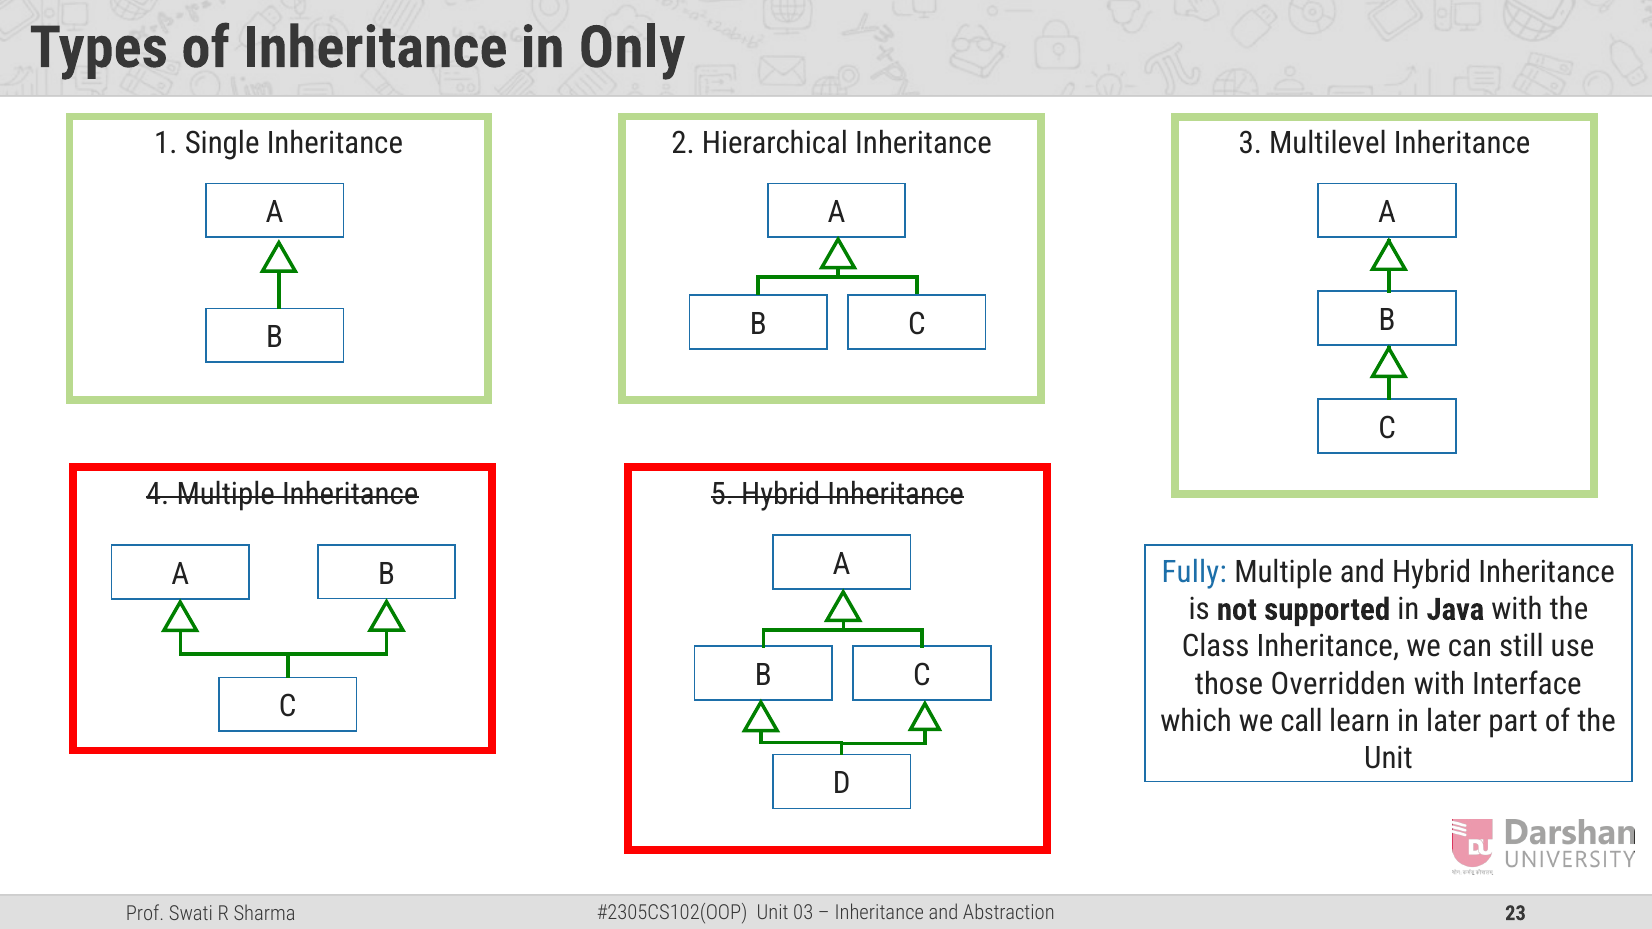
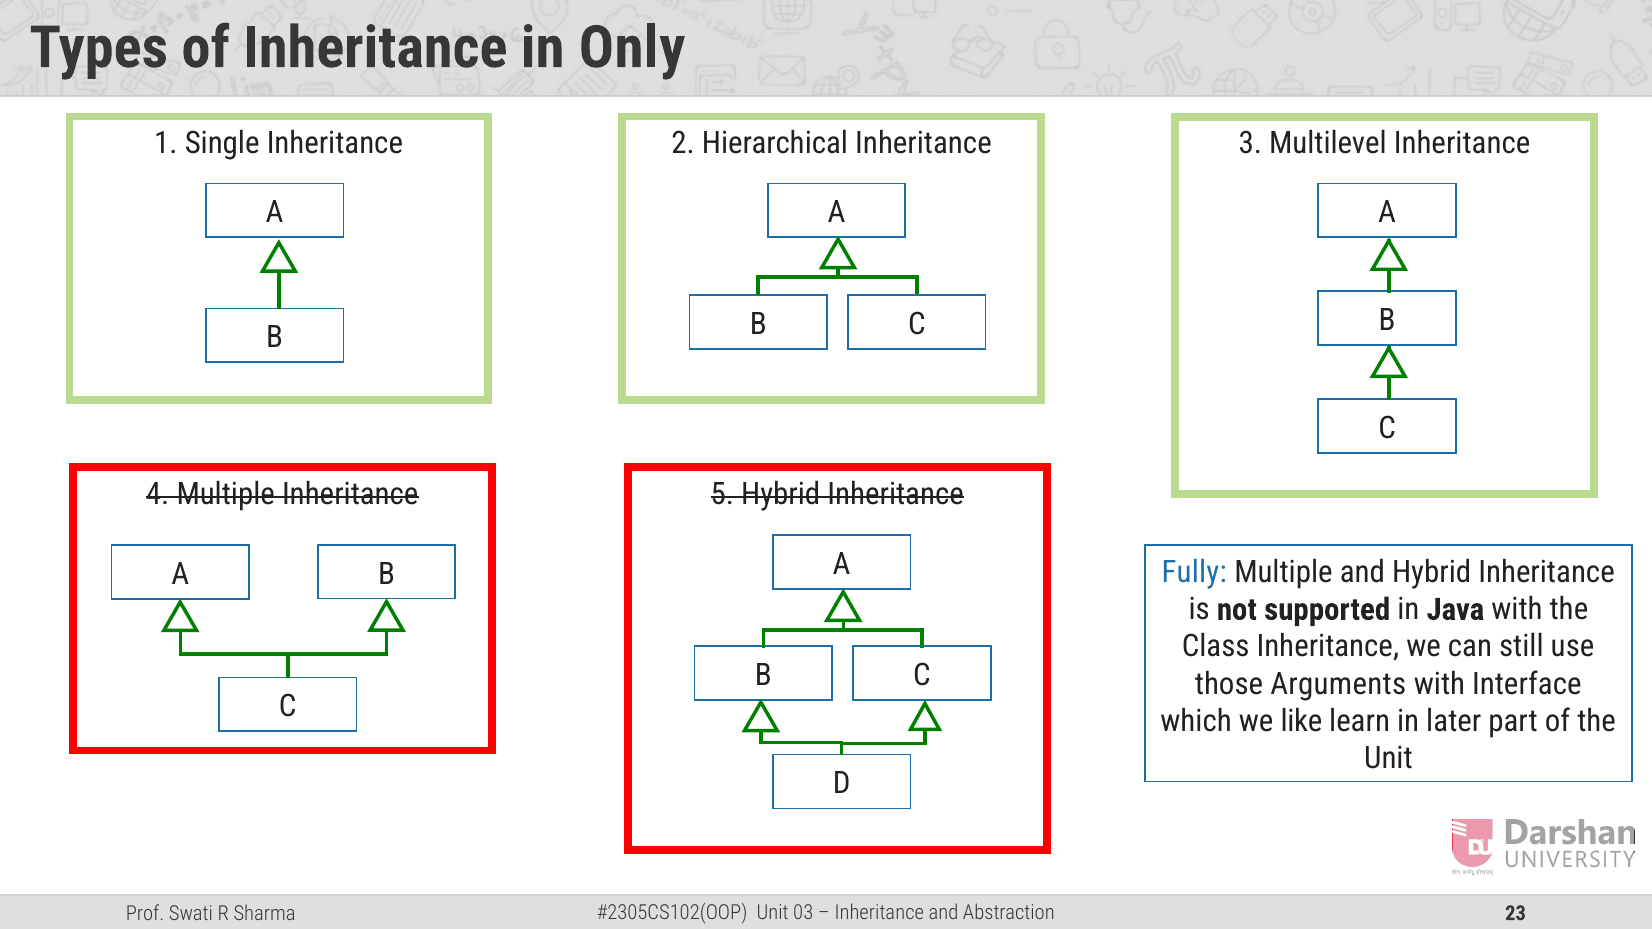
Overridden: Overridden -> Arguments
call: call -> like
